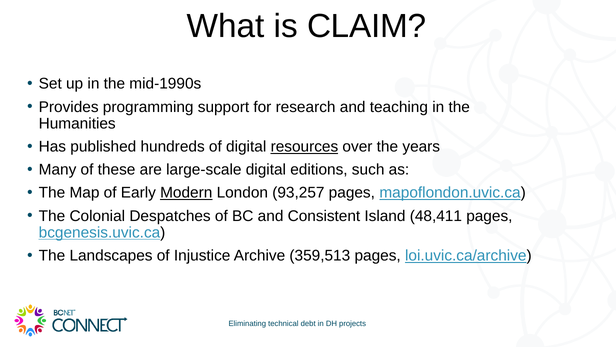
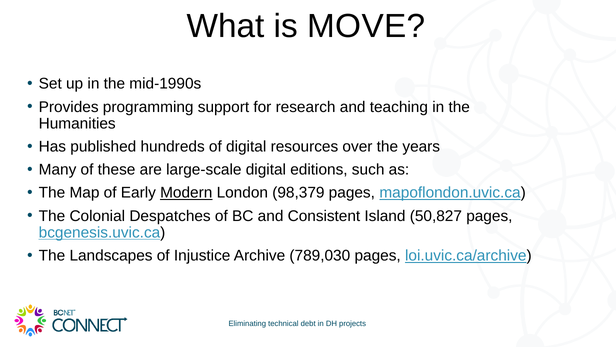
CLAIM: CLAIM -> MOVE
resources underline: present -> none
93,257: 93,257 -> 98,379
48,411: 48,411 -> 50,827
359,513: 359,513 -> 789,030
